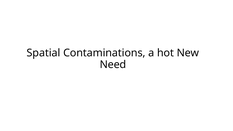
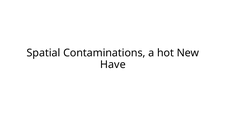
Need: Need -> Have
